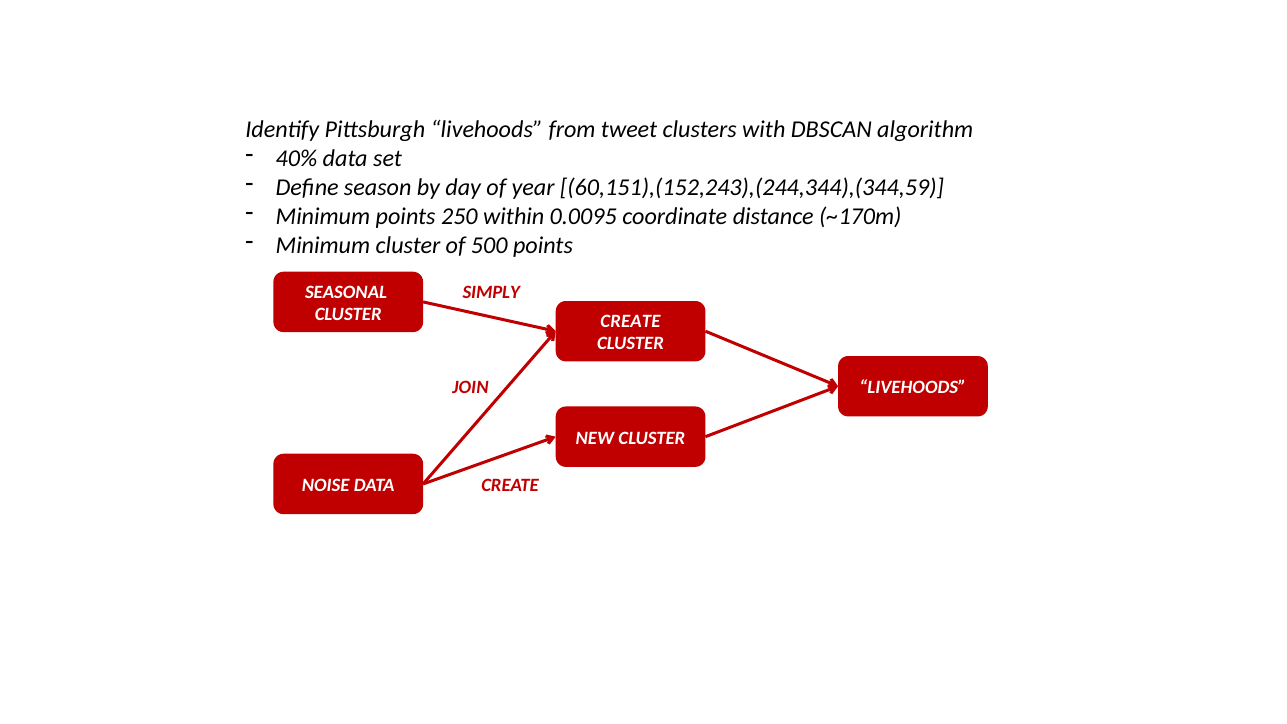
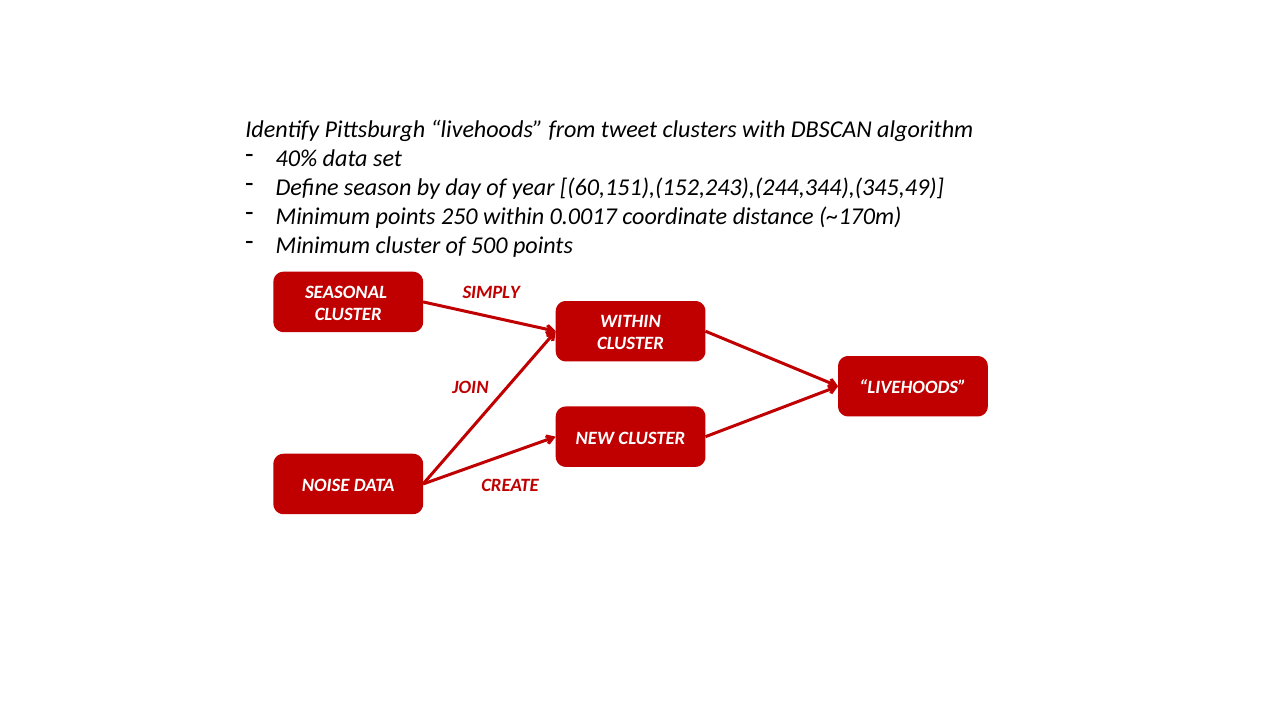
60,151),(152,243),(244,344),(344,59: 60,151),(152,243),(244,344),(344,59 -> 60,151),(152,243),(244,344),(345,49
0.0095: 0.0095 -> 0.0017
CREATE at (630, 321): CREATE -> WITHIN
